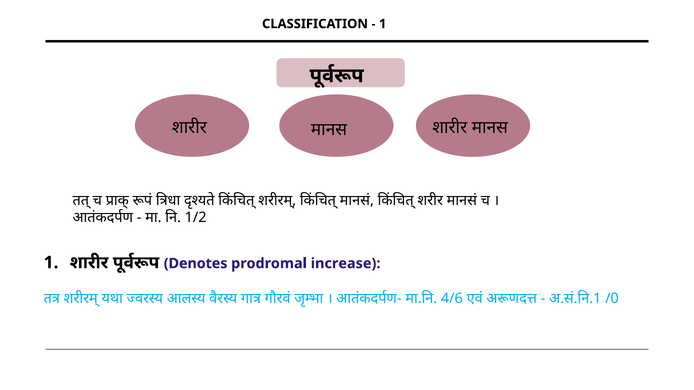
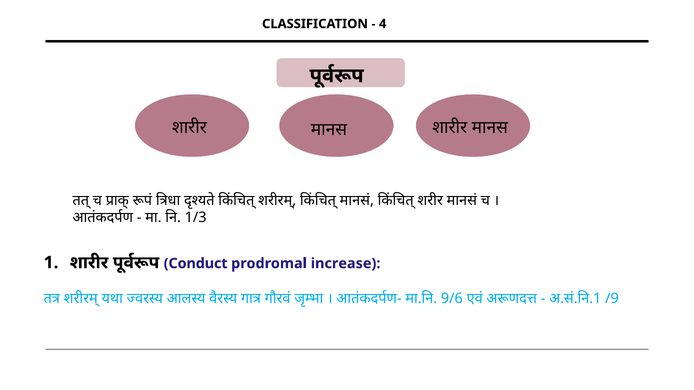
1 at (383, 24): 1 -> 4
1/2: 1/2 -> 1/3
Denotes: Denotes -> Conduct
4/6: 4/6 -> 9/6
/0: /0 -> /9
